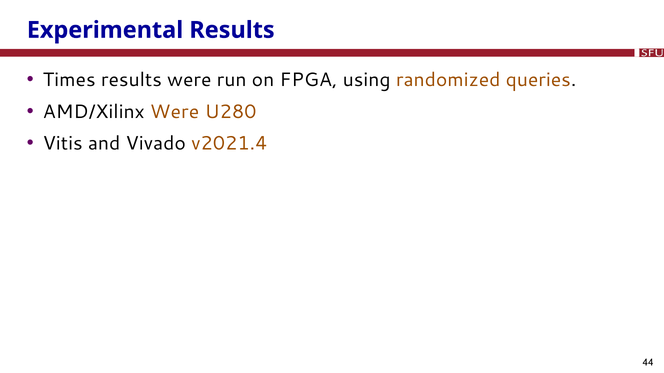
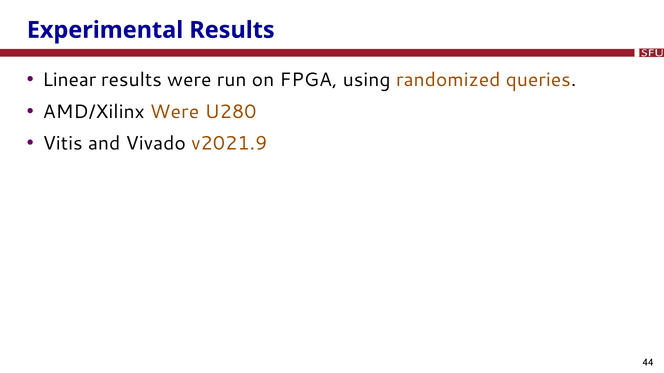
Times: Times -> Linear
v2021.4: v2021.4 -> v2021.9
